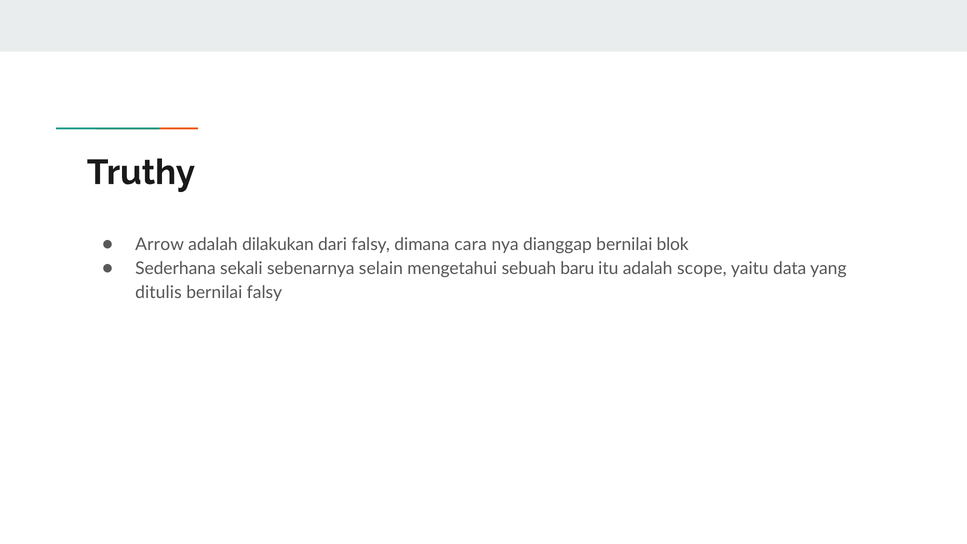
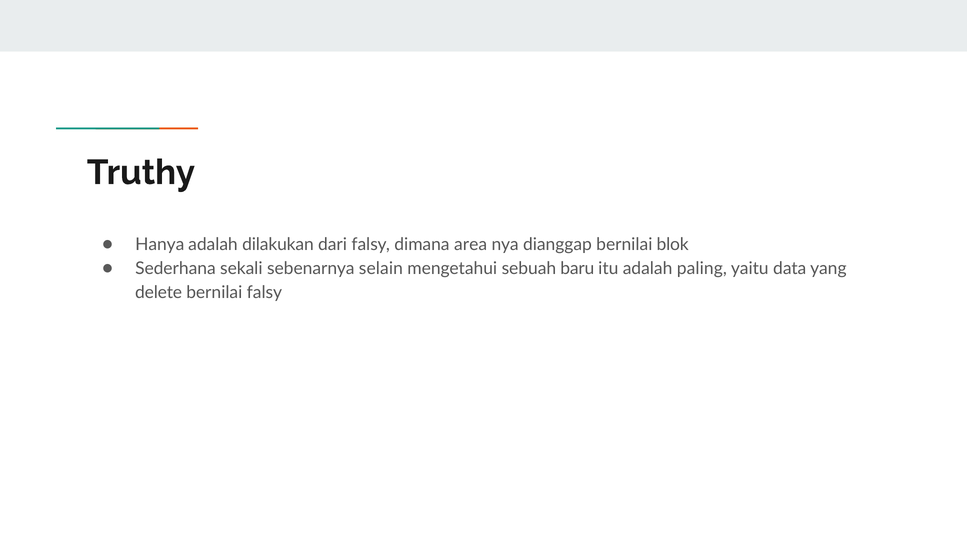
Arrow: Arrow -> Hanya
cara: cara -> area
scope: scope -> paling
ditulis: ditulis -> delete
